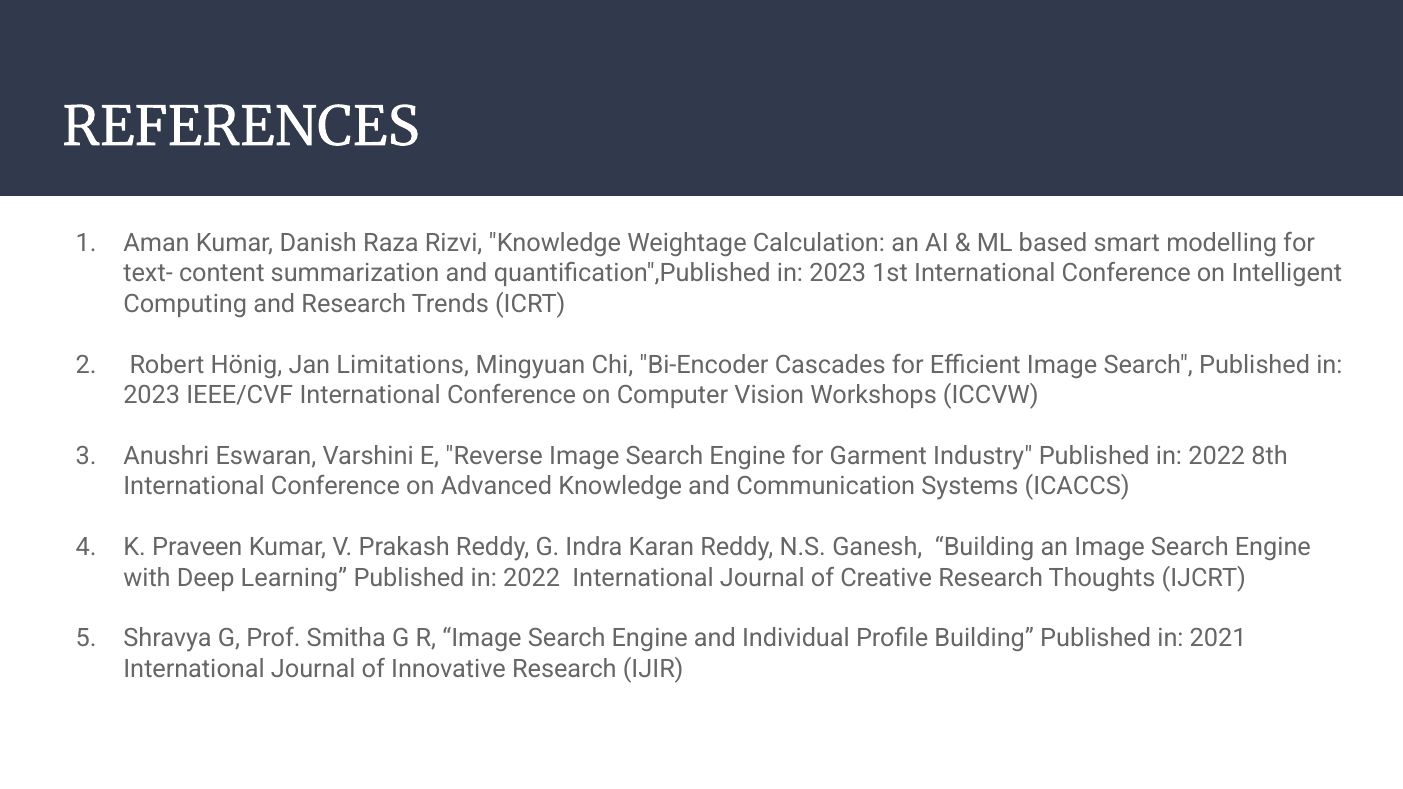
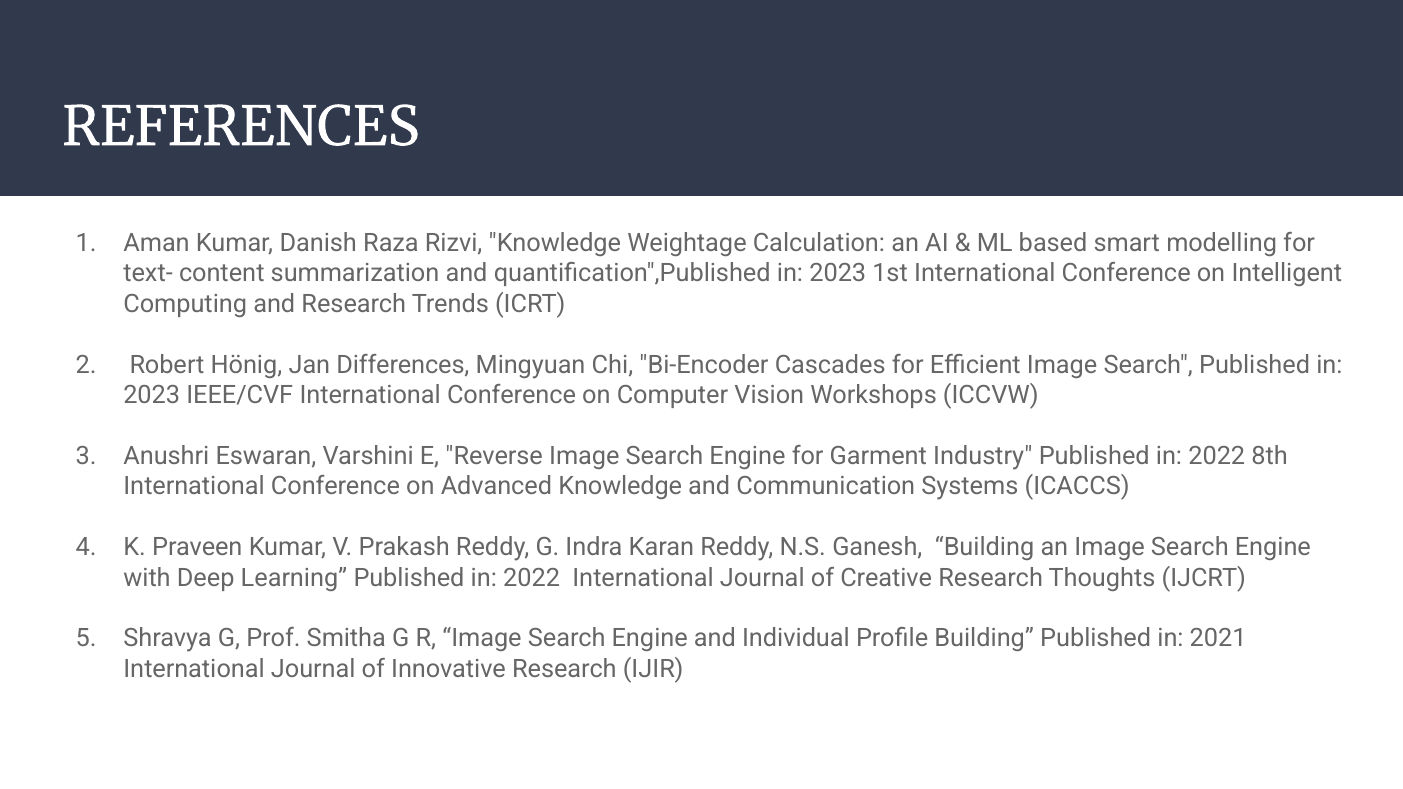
Limitations: Limitations -> Differences
